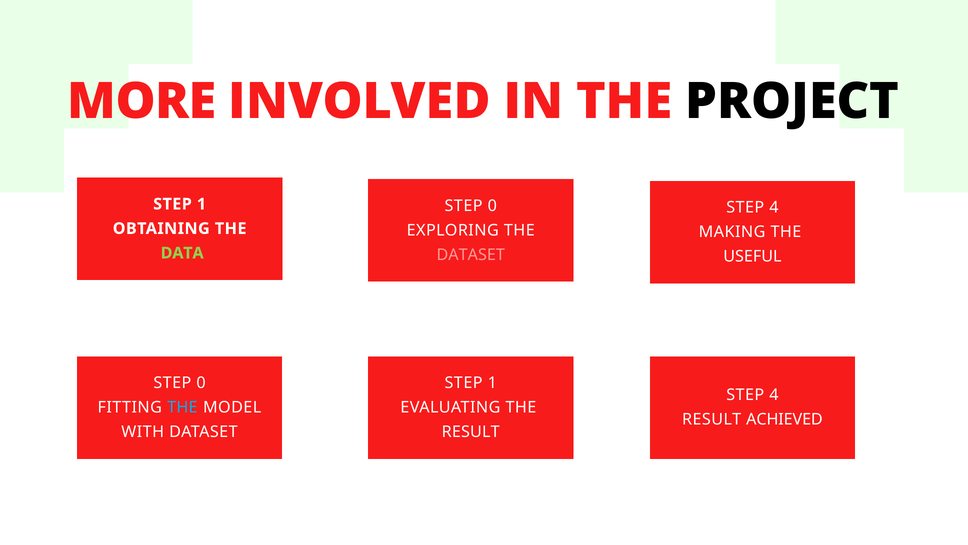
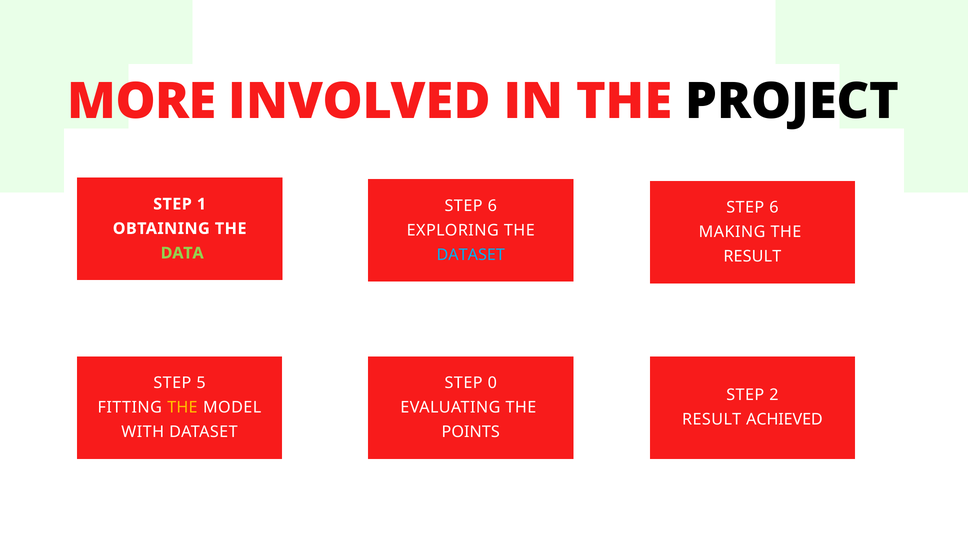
0 at (492, 206): 0 -> 6
4 at (774, 207): 4 -> 6
DATASET at (471, 254) colour: pink -> light blue
USEFUL at (752, 256): USEFUL -> RESULT
0 at (201, 383): 0 -> 5
1 at (492, 383): 1 -> 0
4 at (774, 395): 4 -> 2
THE at (182, 407) colour: light blue -> yellow
RESULT at (471, 431): RESULT -> POINTS
